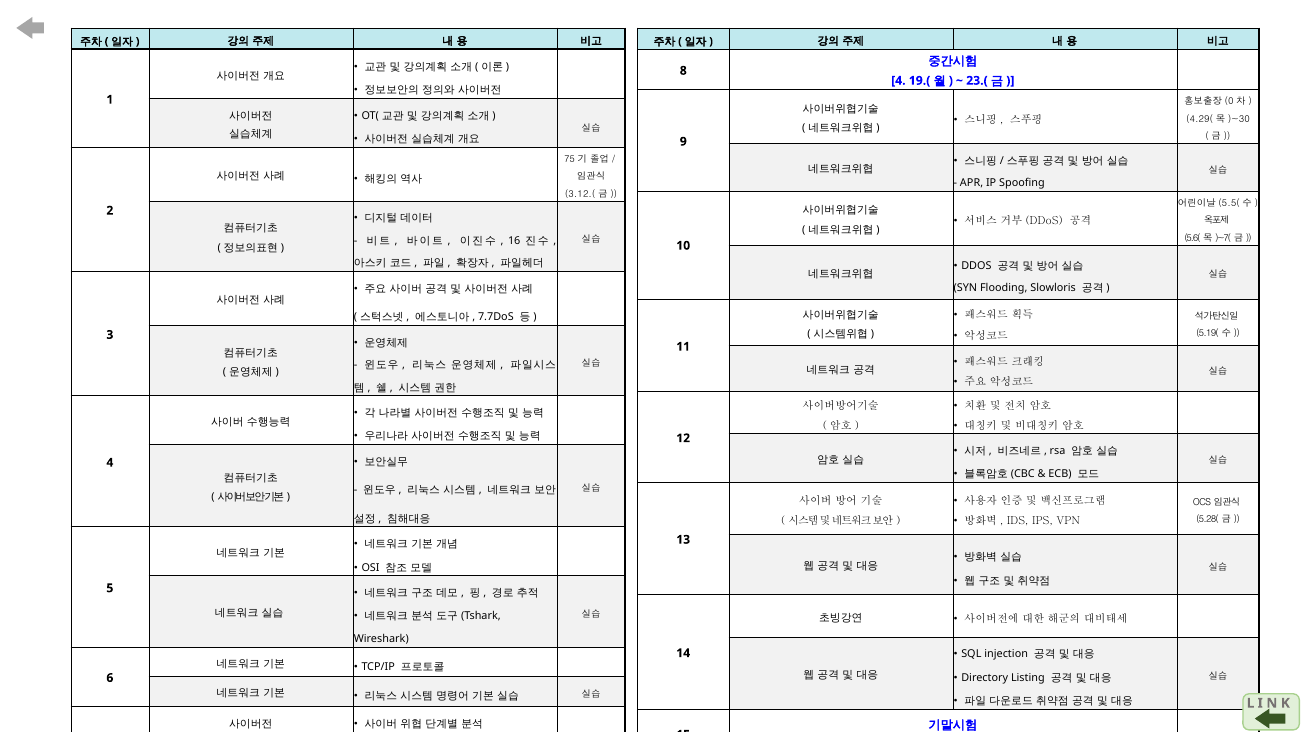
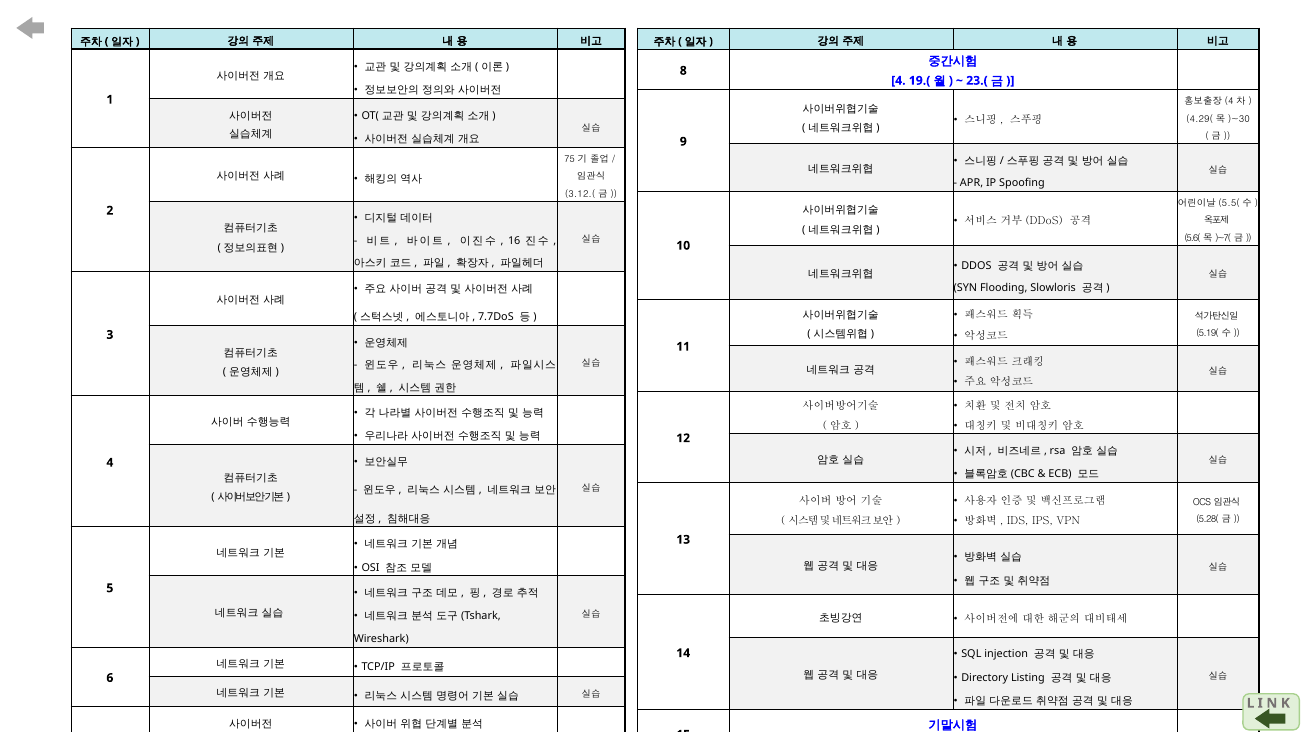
0 at (1229, 102): 0 -> 4
